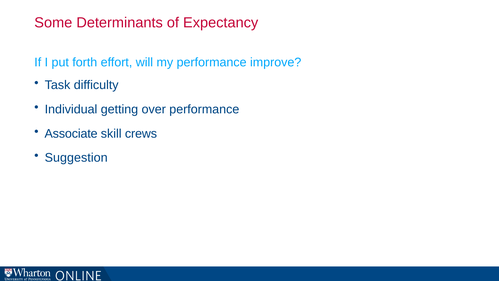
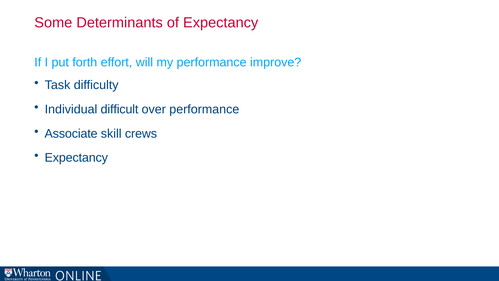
getting: getting -> difficult
Suggestion at (76, 158): Suggestion -> Expectancy
